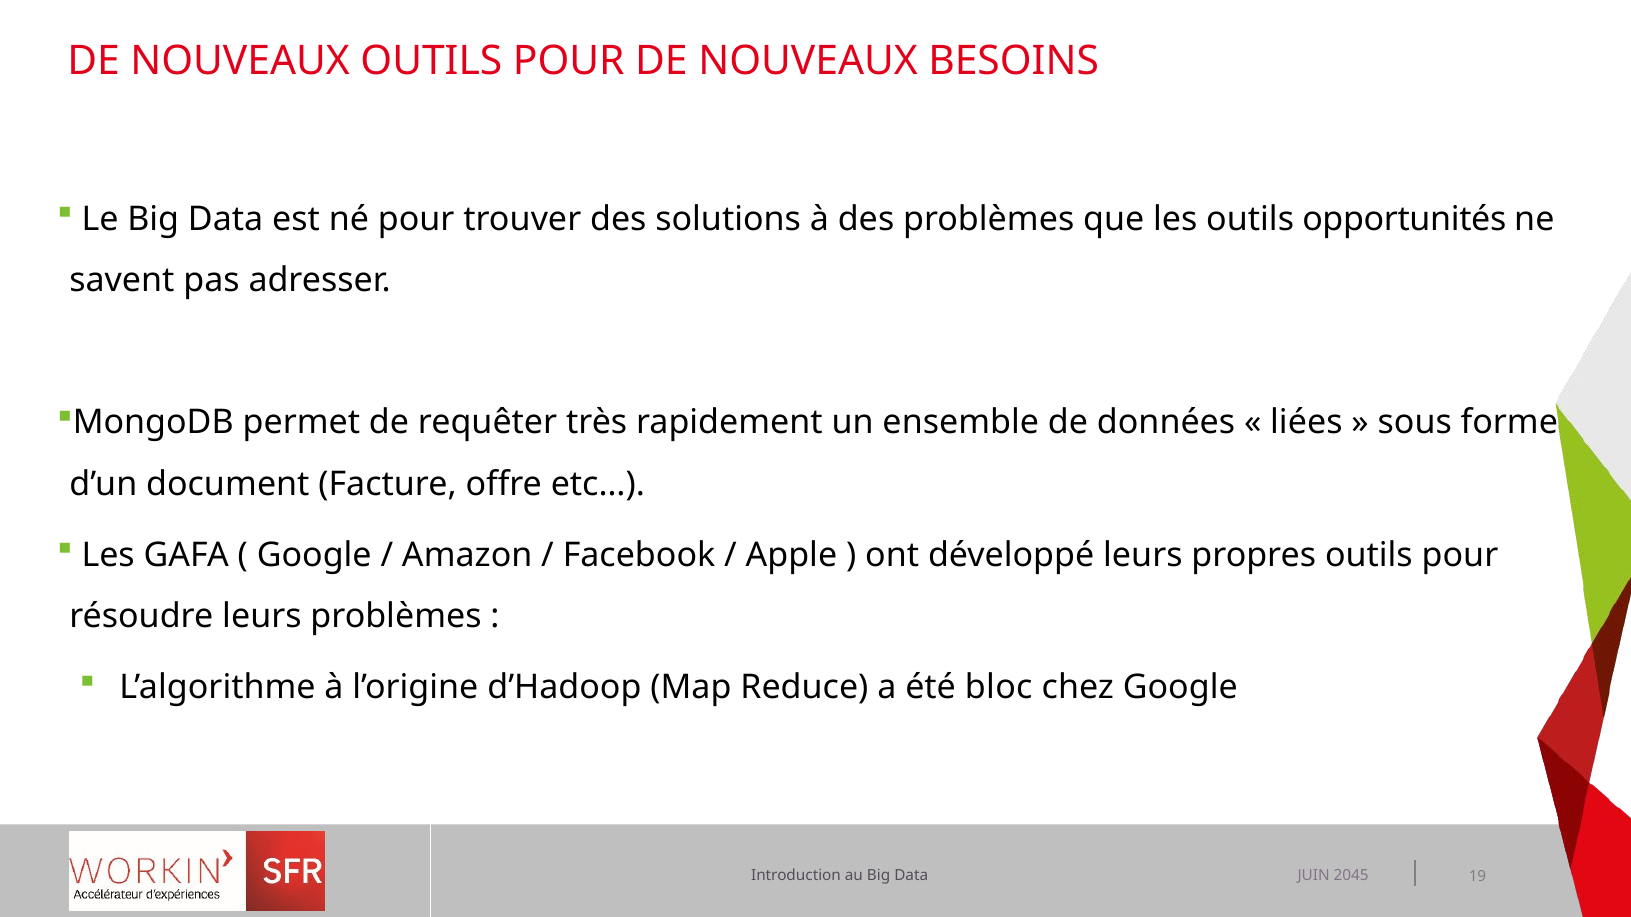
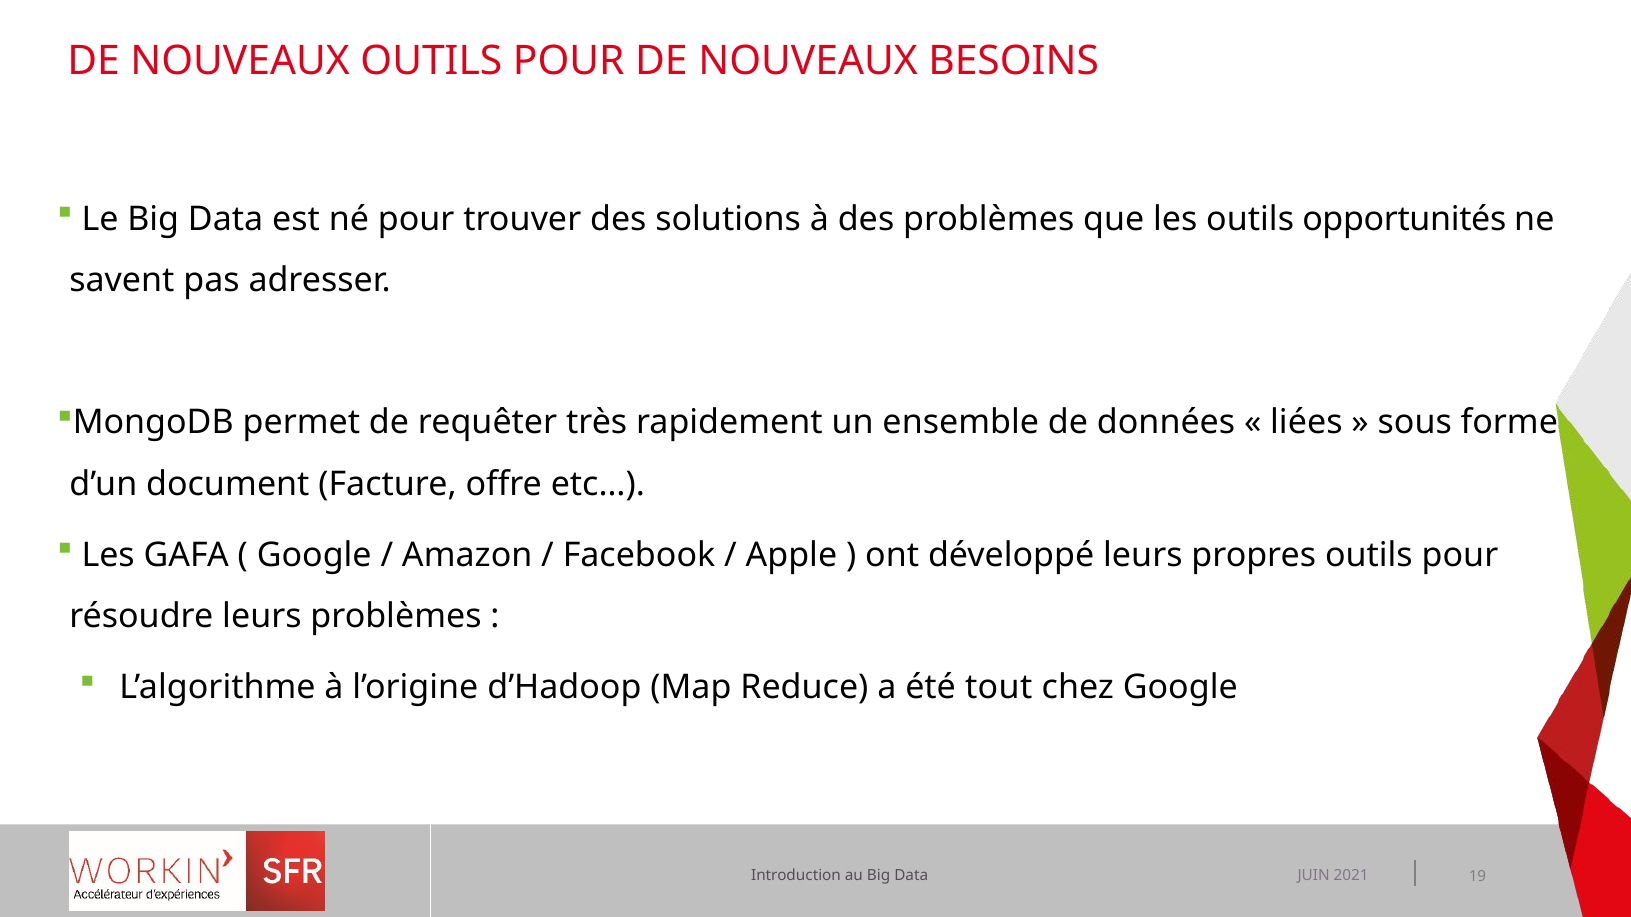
bloc: bloc -> tout
2045: 2045 -> 2021
